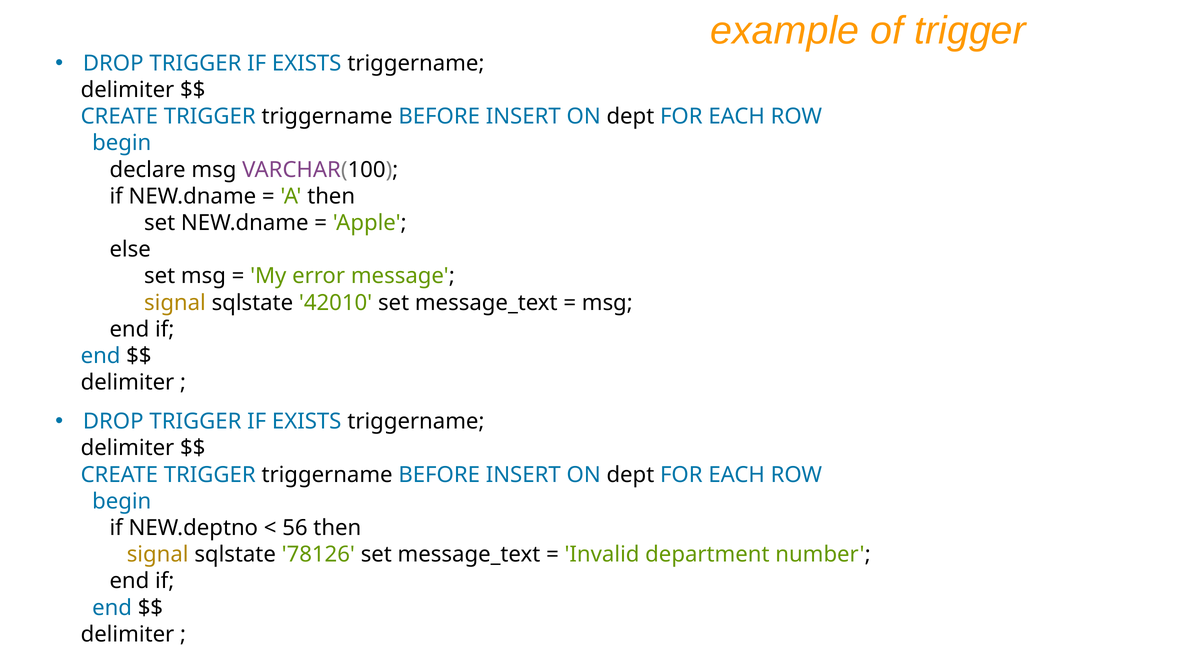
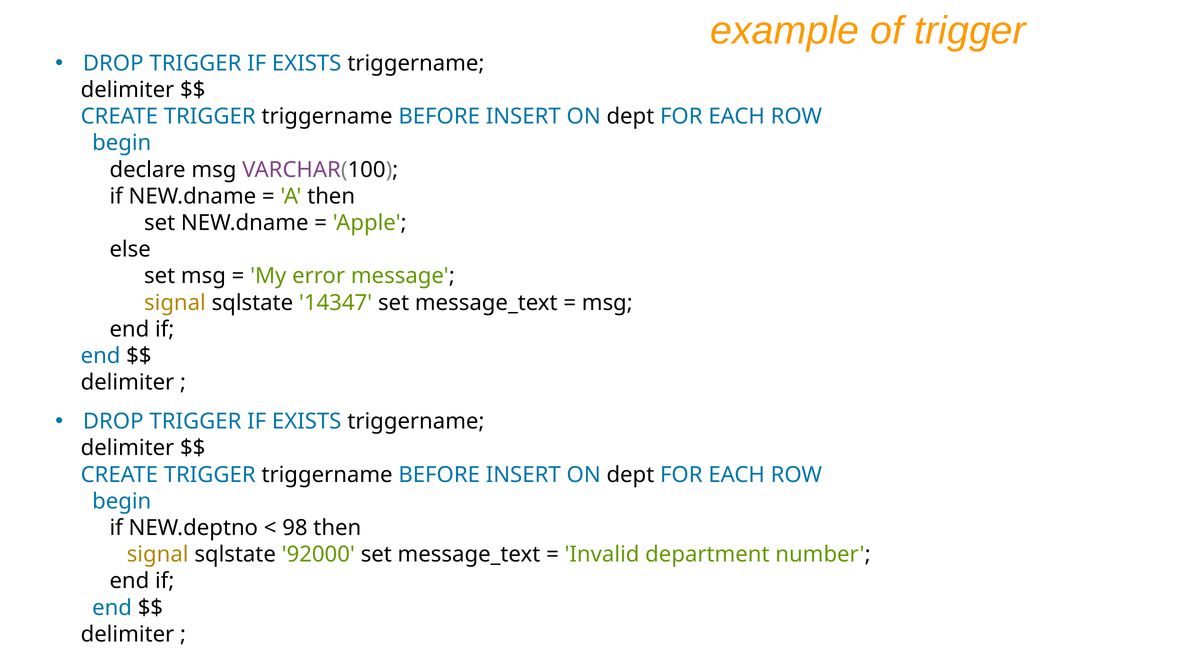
42010: 42010 -> 14347
56: 56 -> 98
78126: 78126 -> 92000
